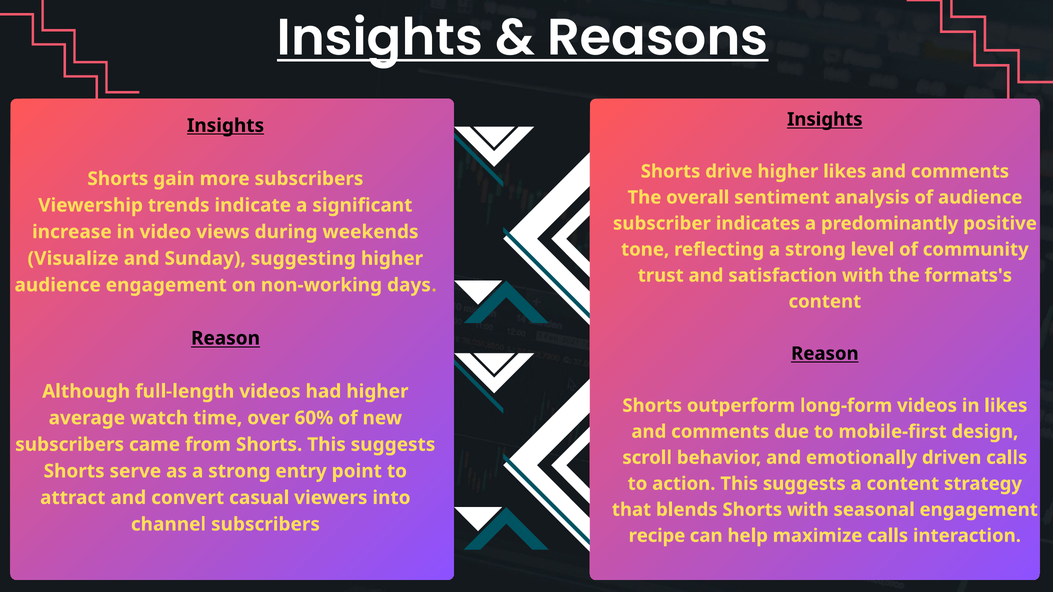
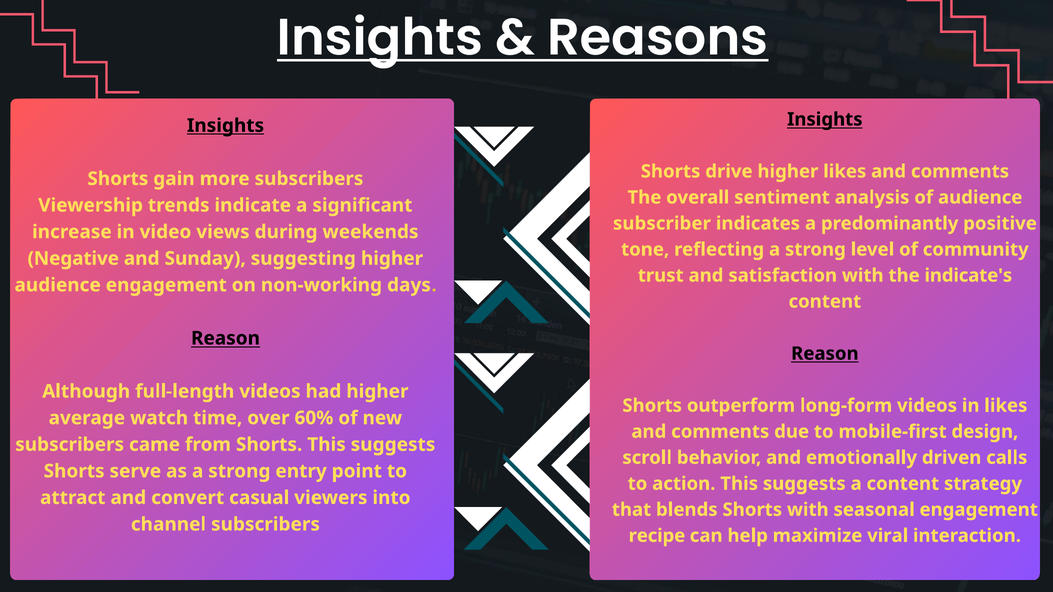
Visualize: Visualize -> Negative
formats's: formats's -> indicate's
maximize calls: calls -> viral
